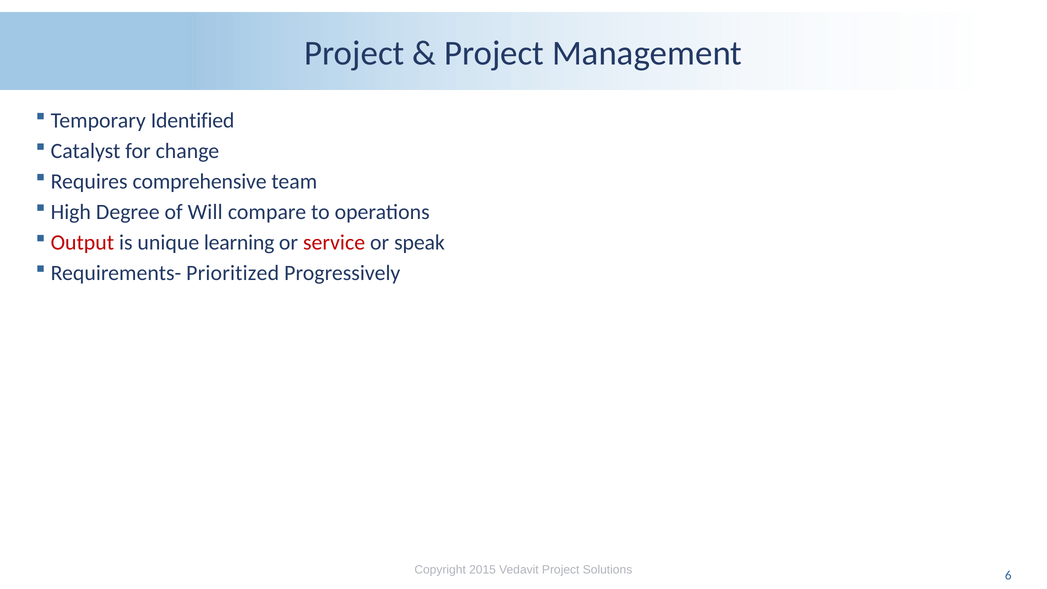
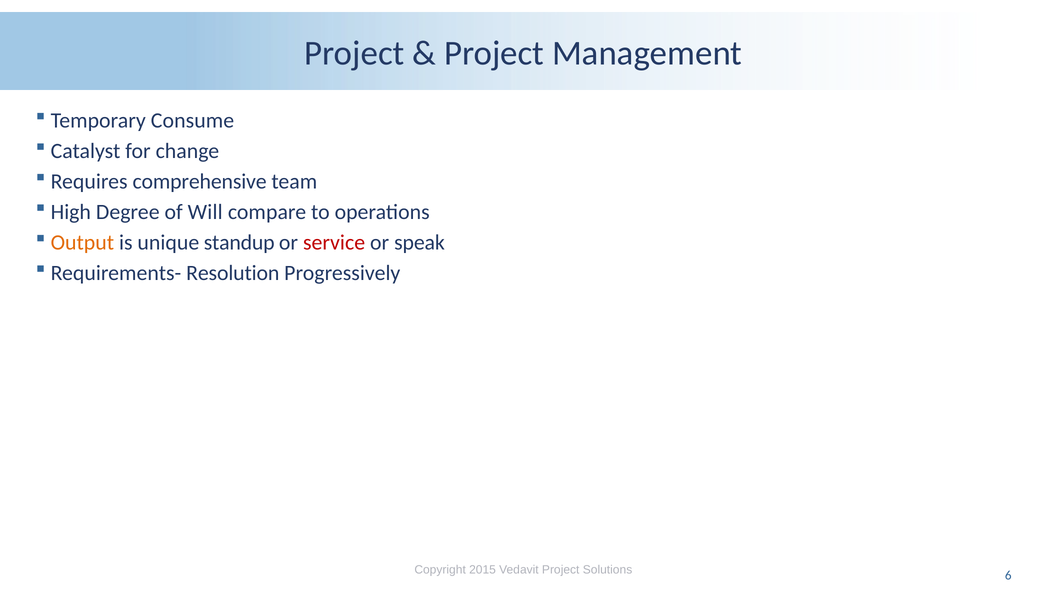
Identified: Identified -> Consume
Output colour: red -> orange
learning: learning -> standup
Prioritized: Prioritized -> Resolution
